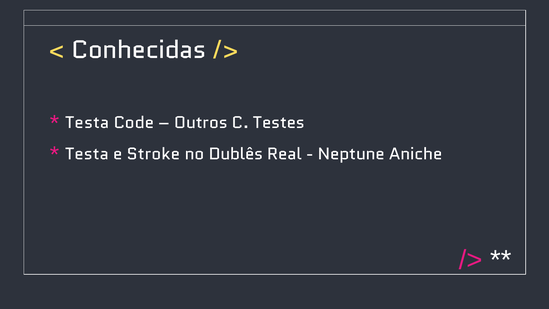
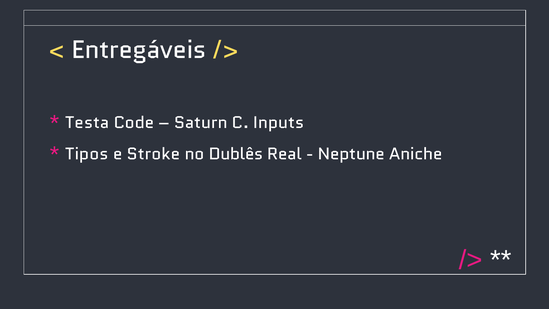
Conhecidas: Conhecidas -> Entregáveis
Outros: Outros -> Saturn
Testes: Testes -> Inputs
Testa at (87, 154): Testa -> Tipos
